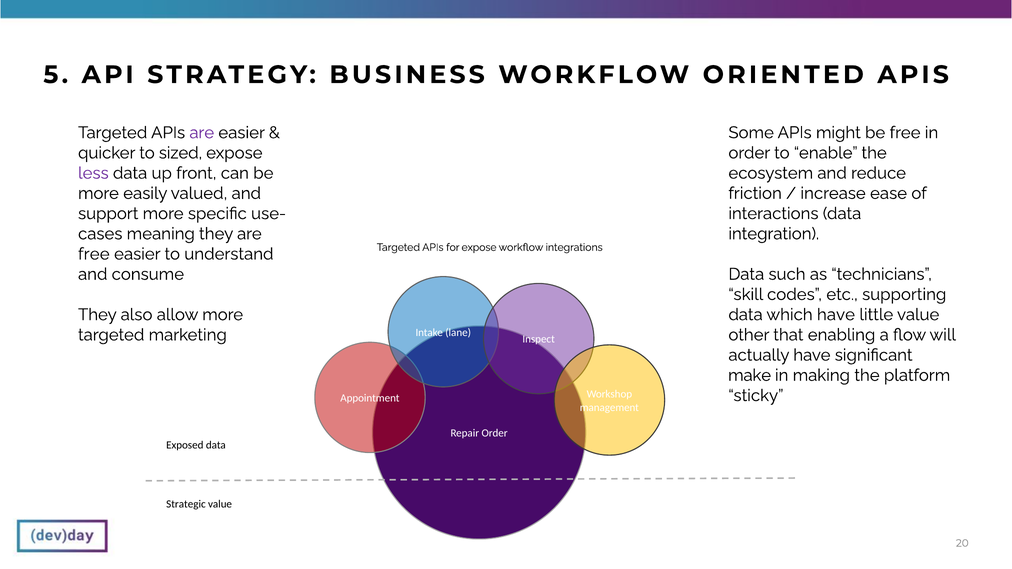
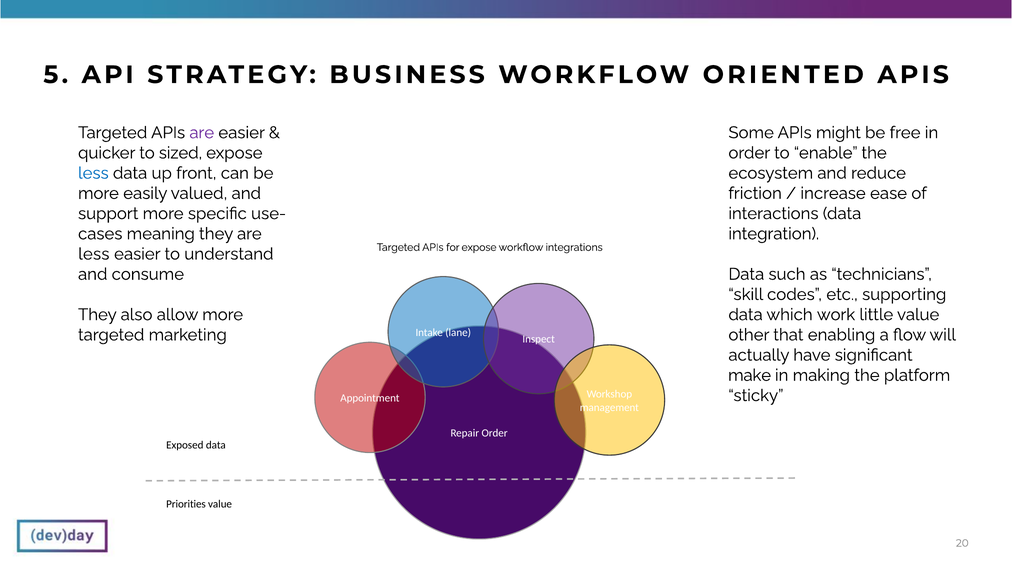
less at (93, 173) colour: purple -> blue
free at (94, 254): free -> less
which have: have -> work
Strategic: Strategic -> Priorities
